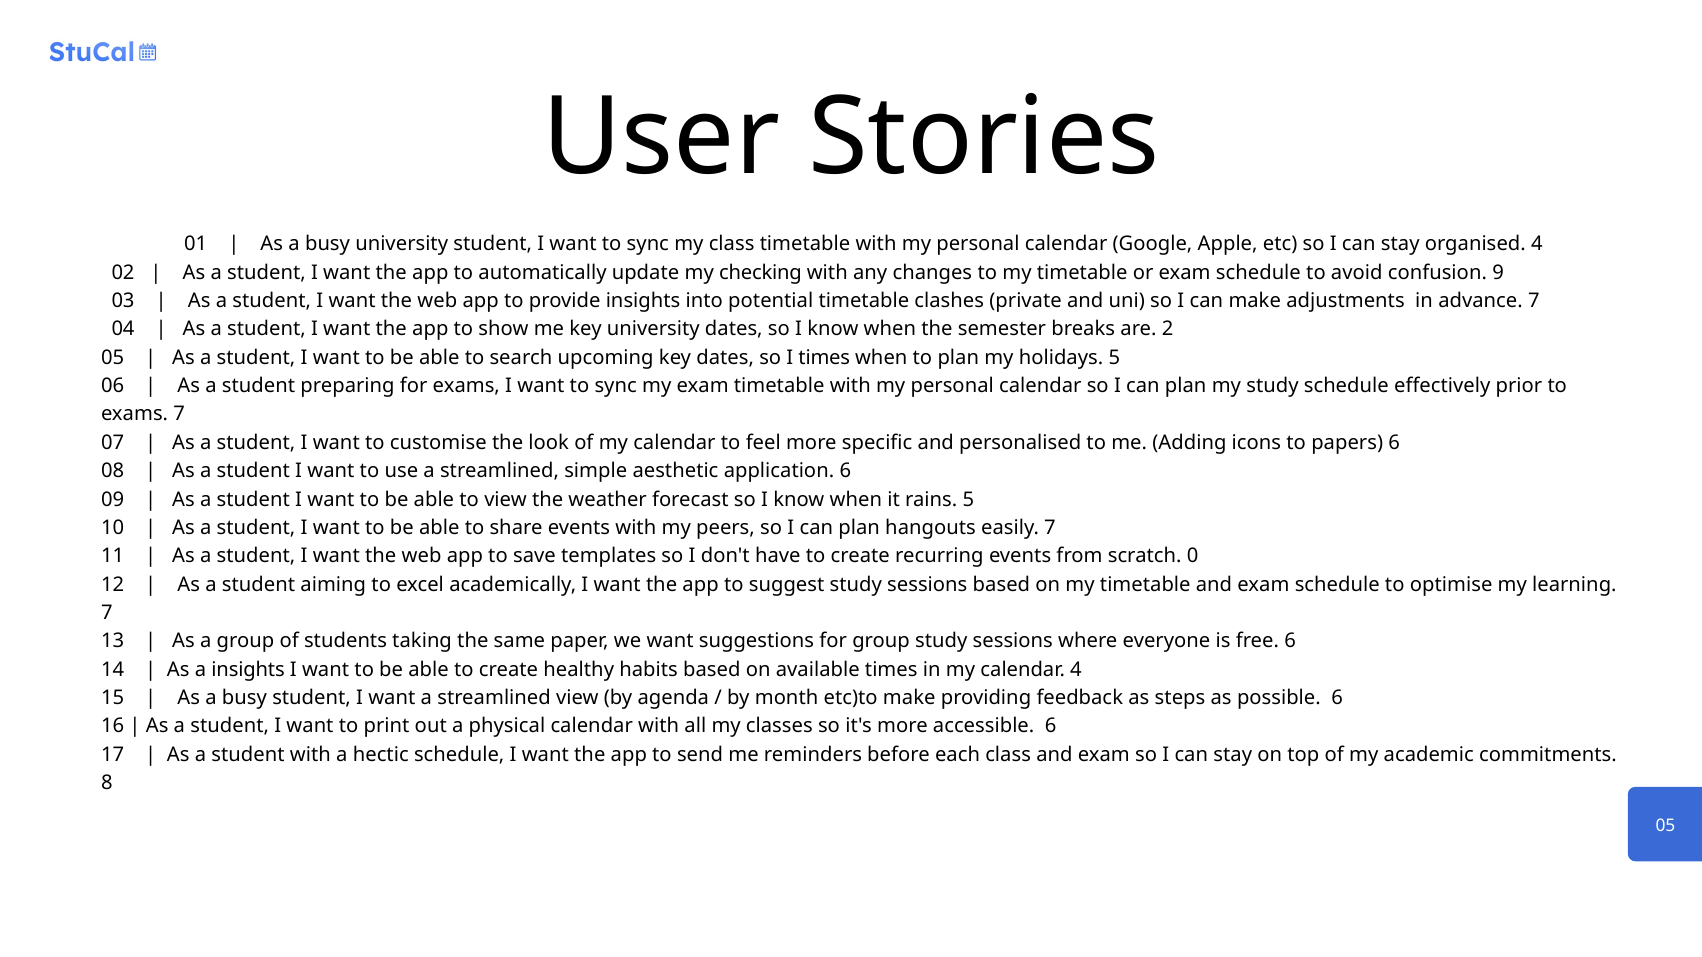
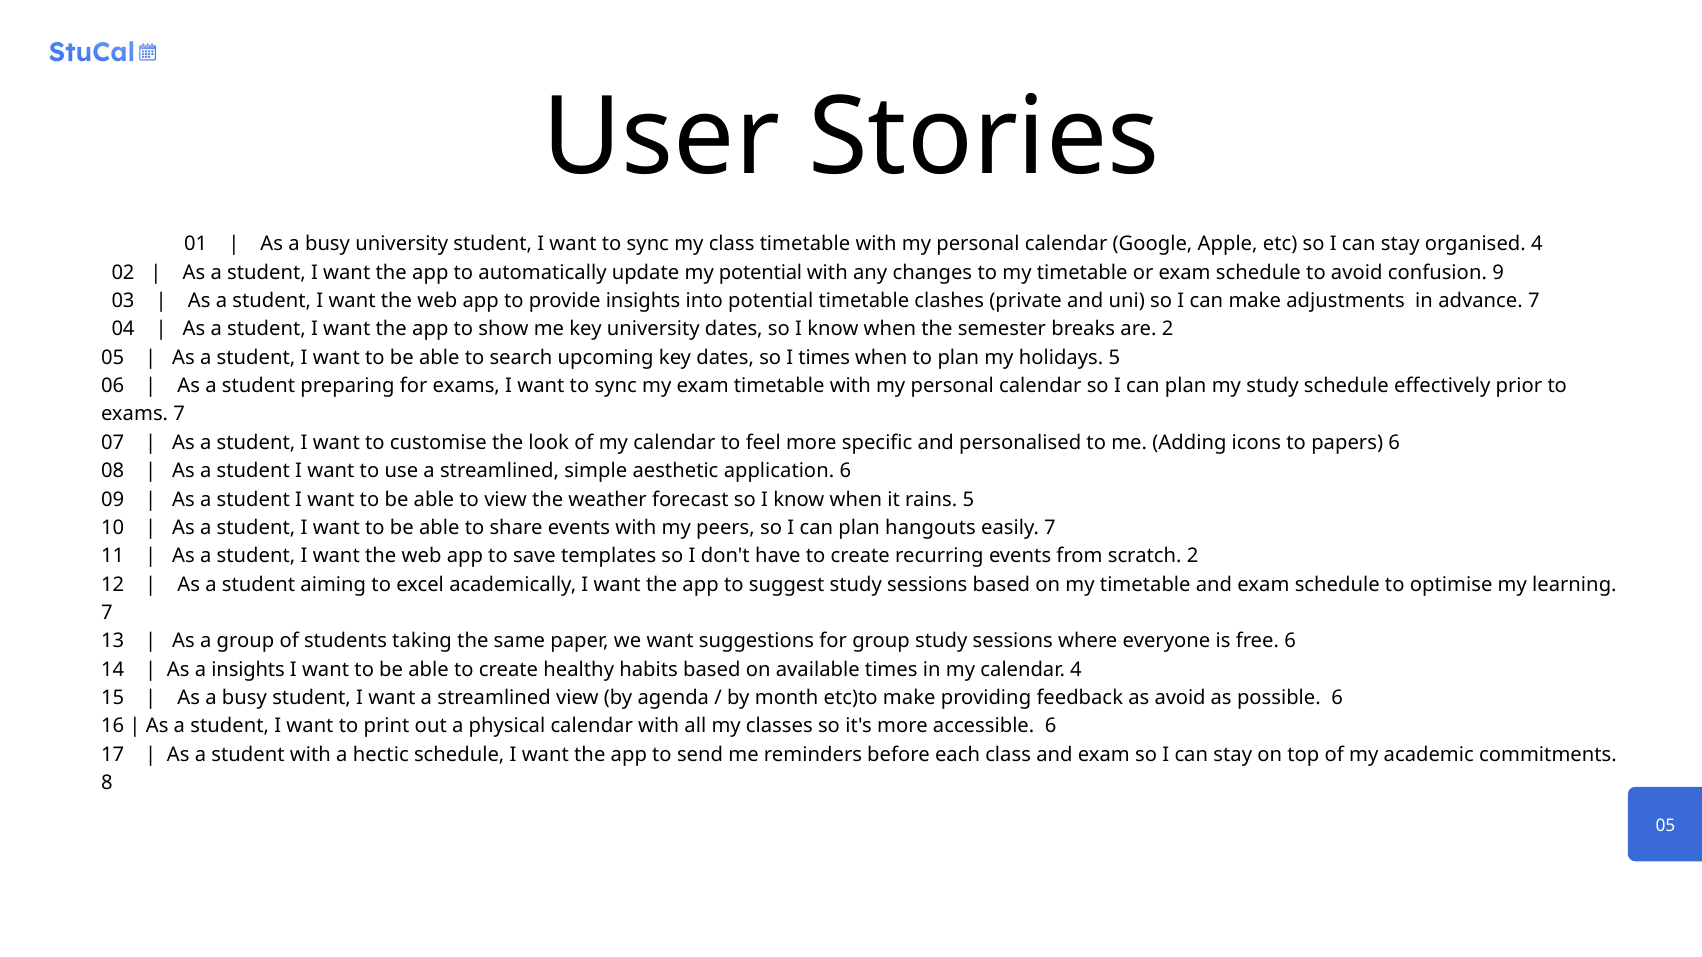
my checking: checking -> potential
scratch 0: 0 -> 2
as steps: steps -> avoid
